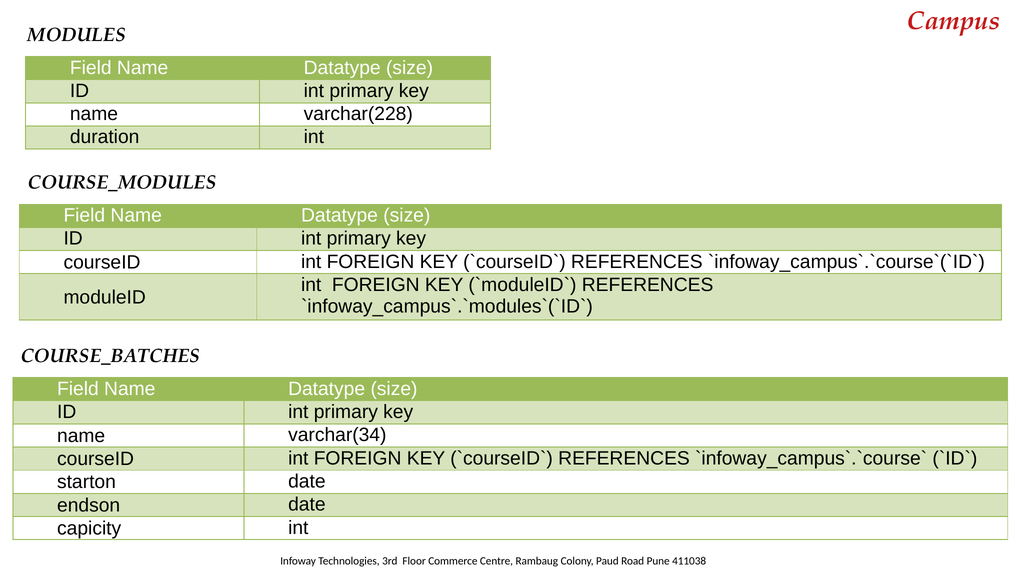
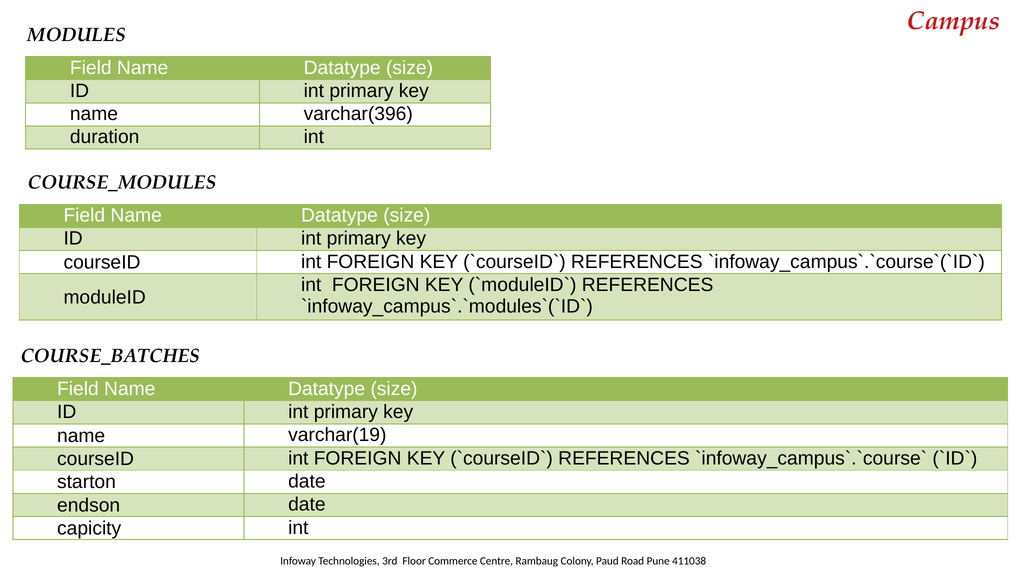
varchar(228: varchar(228 -> varchar(396
varchar(34: varchar(34 -> varchar(19
